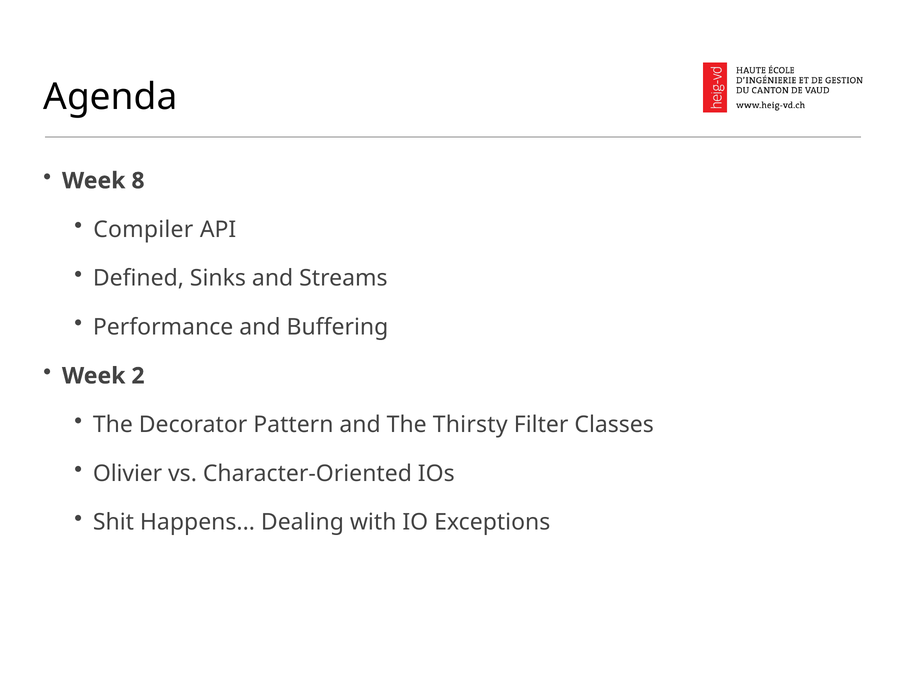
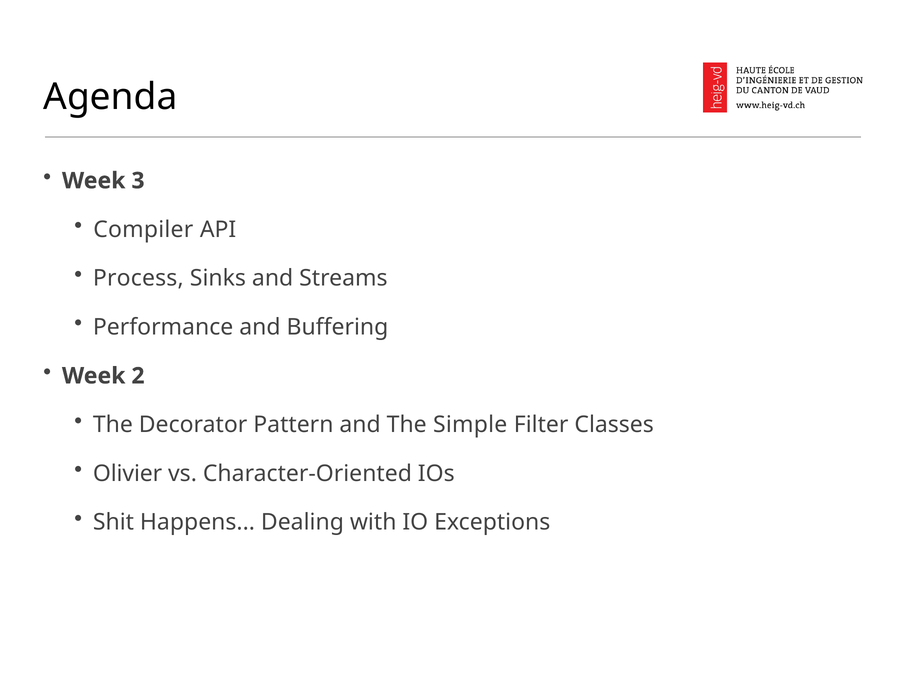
8: 8 -> 3
Defined: Defined -> Process
Thirsty: Thirsty -> Simple
